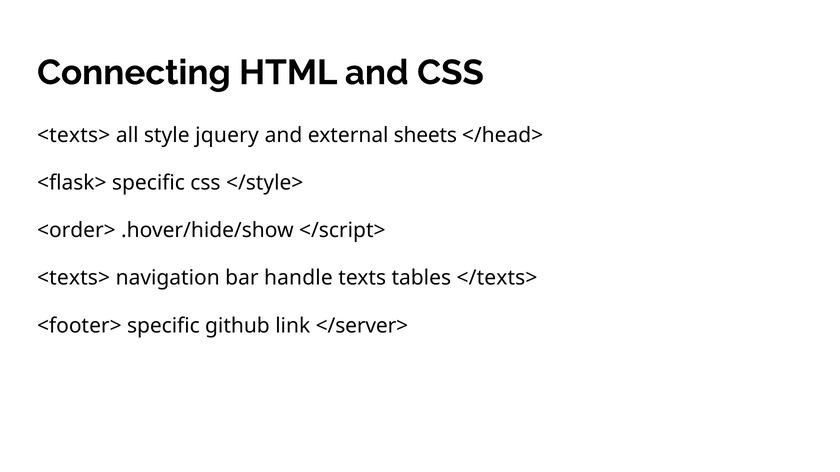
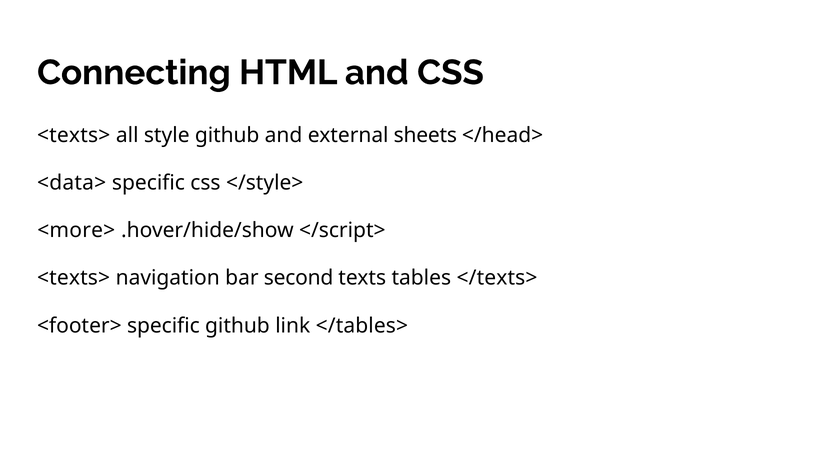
style jquery: jquery -> github
<flask>: <flask> -> <data>
<order>: <order> -> <more>
handle: handle -> second
</server>: </server> -> </tables>
